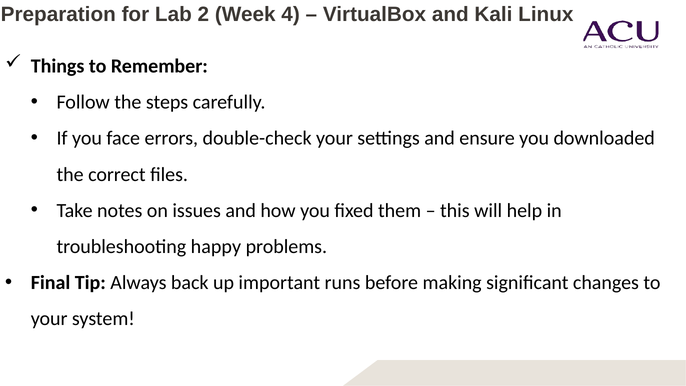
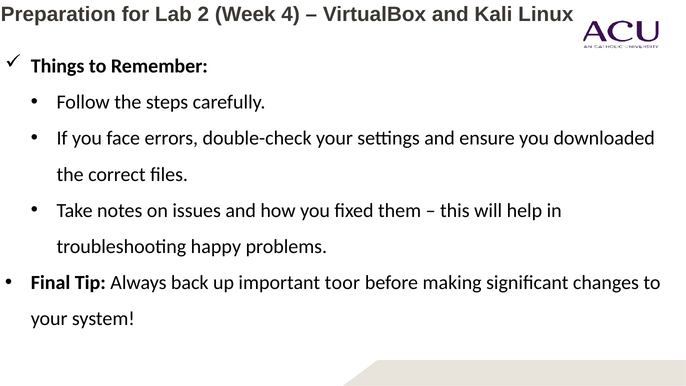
runs: runs -> toor
